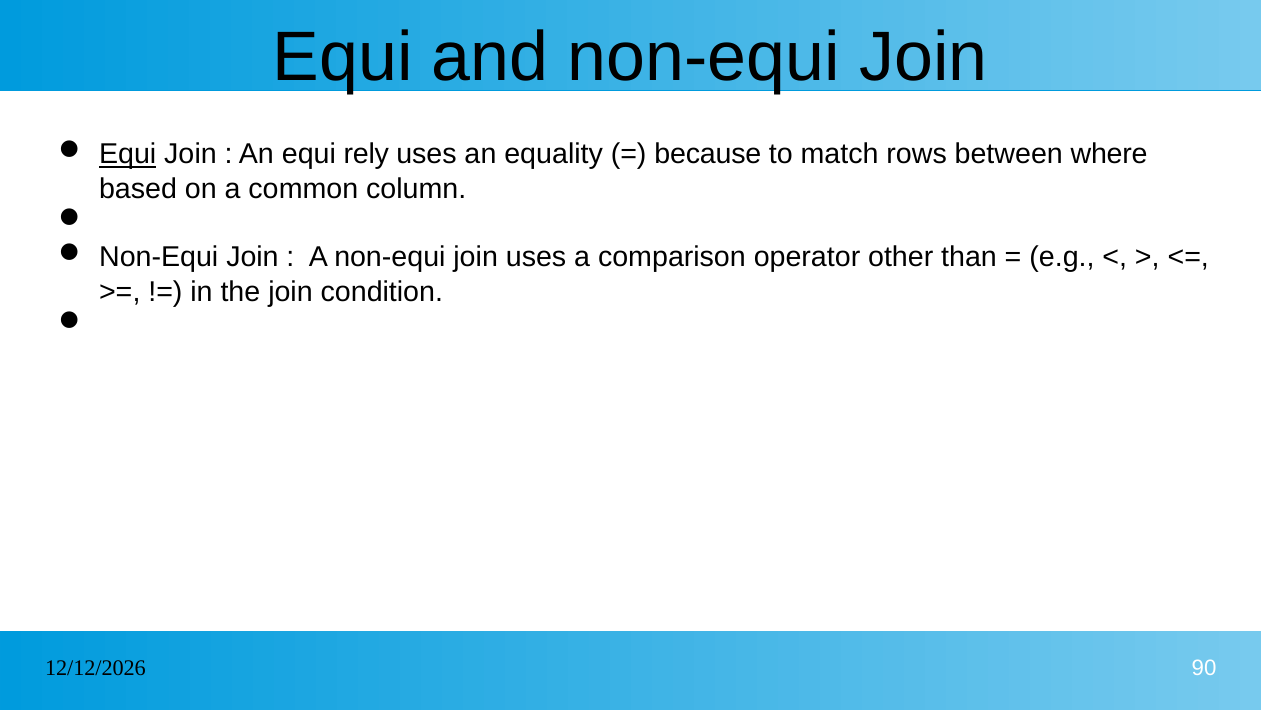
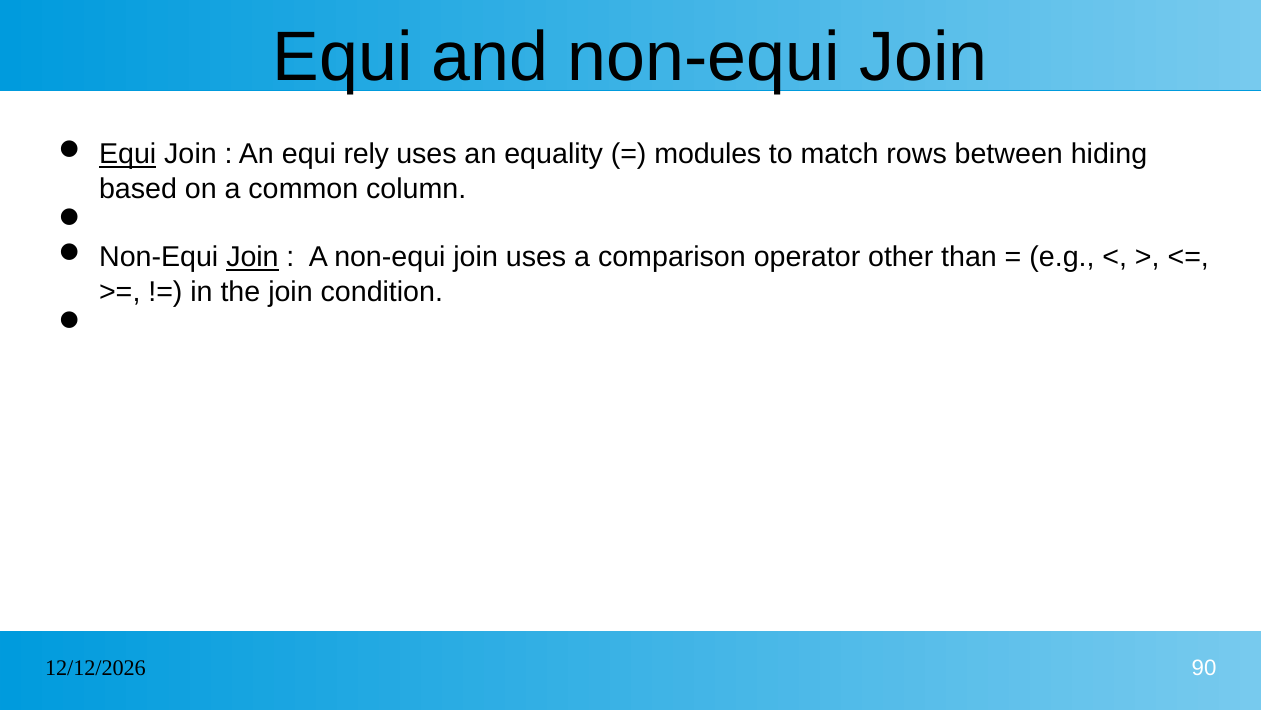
because: because -> modules
where: where -> hiding
Join at (252, 257) underline: none -> present
